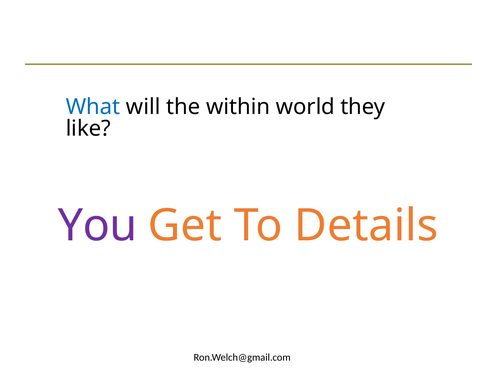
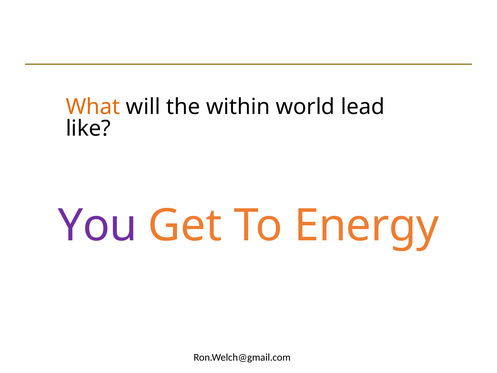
What colour: blue -> orange
they: they -> lead
Details: Details -> Energy
